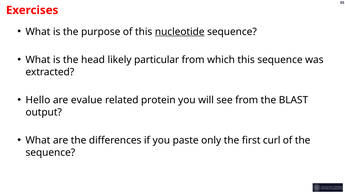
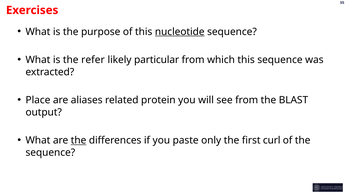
head: head -> refer
Hello: Hello -> Place
evalue: evalue -> aliases
the at (79, 140) underline: none -> present
